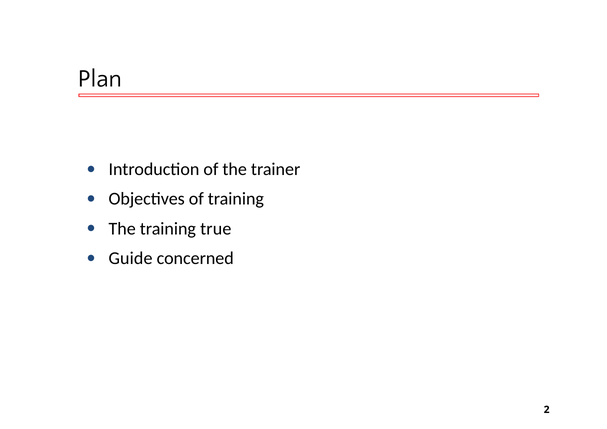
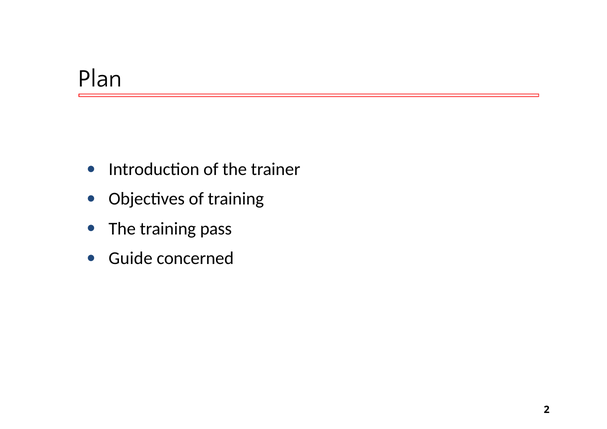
true: true -> pass
